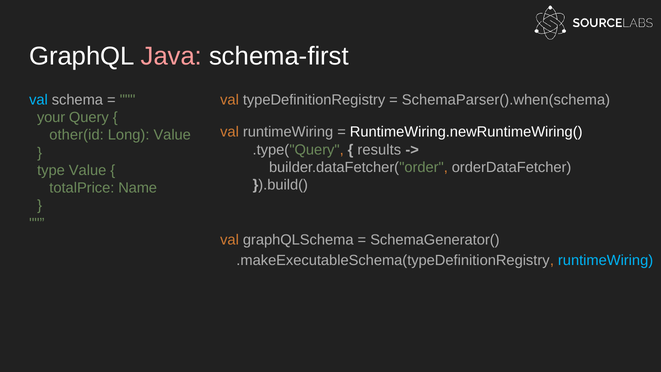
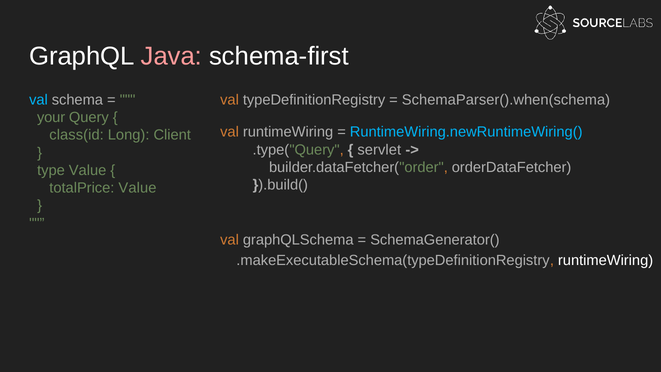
RuntimeWiring.newRuntimeWiring( colour: white -> light blue
other(id: other(id -> class(id
Long Value: Value -> Client
results: results -> servlet
totalPrice Name: Name -> Value
runtimeWiring at (606, 260) colour: light blue -> white
